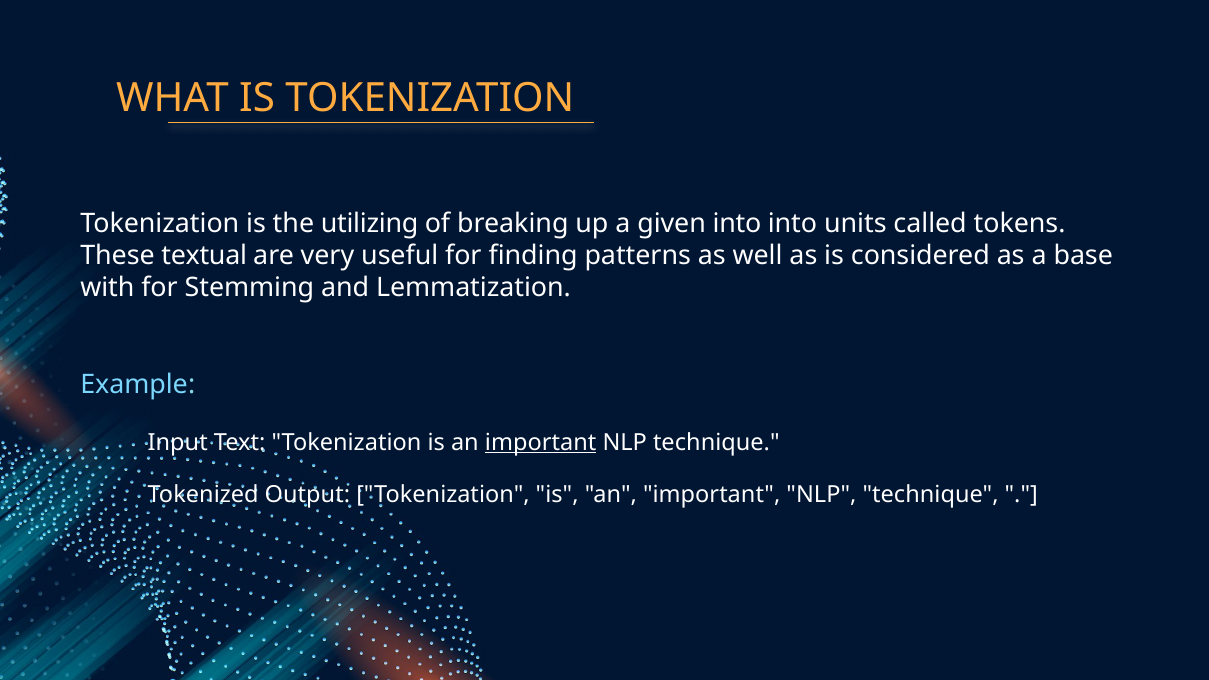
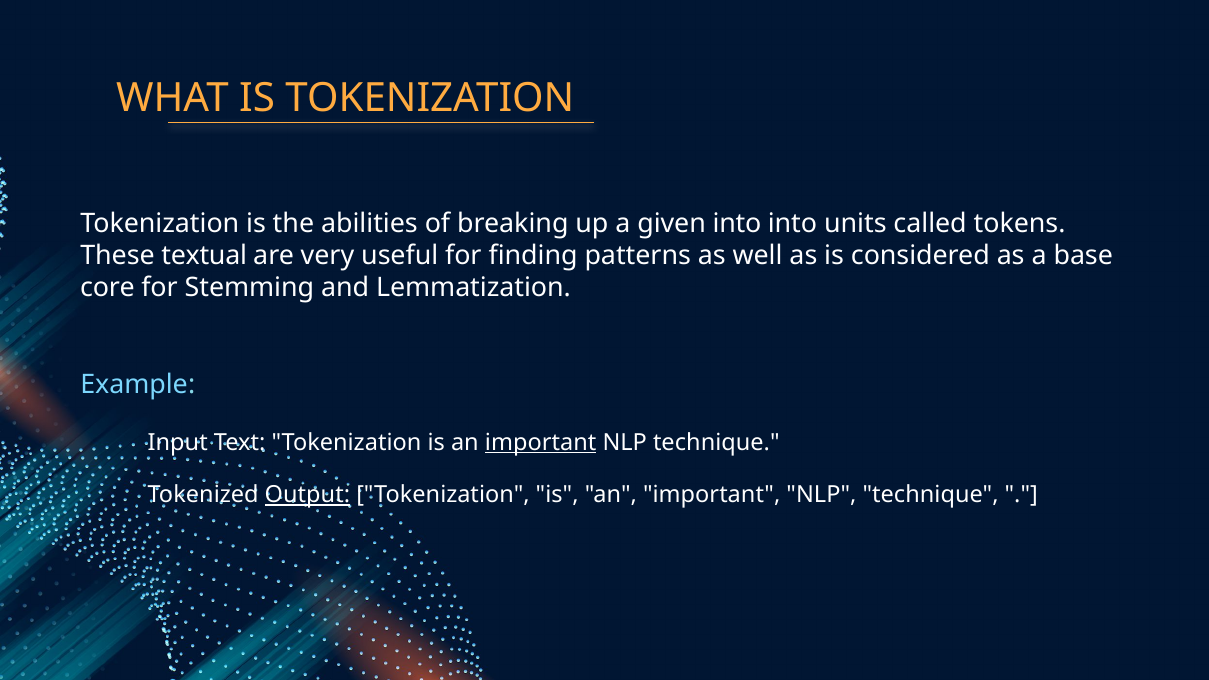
utilizing: utilizing -> abilities
with: with -> core
Output underline: none -> present
